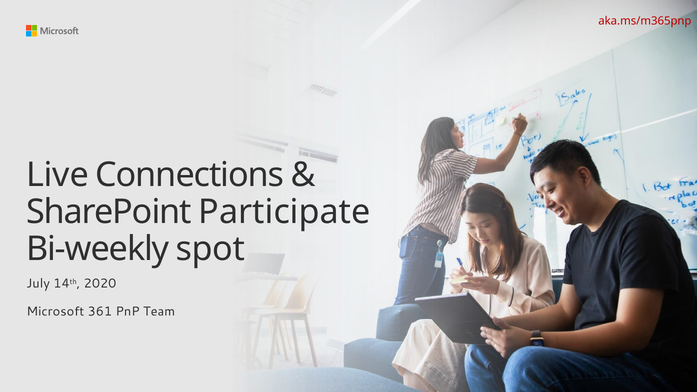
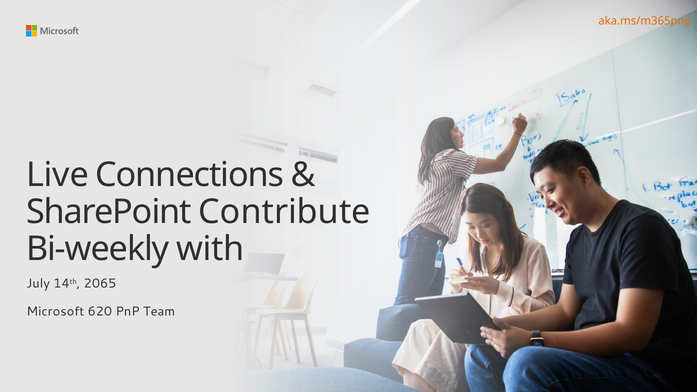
aka.ms/m365pnp colour: red -> orange
Participate: Participate -> Contribute
spot: spot -> with
2020: 2020 -> 2065
361: 361 -> 620
